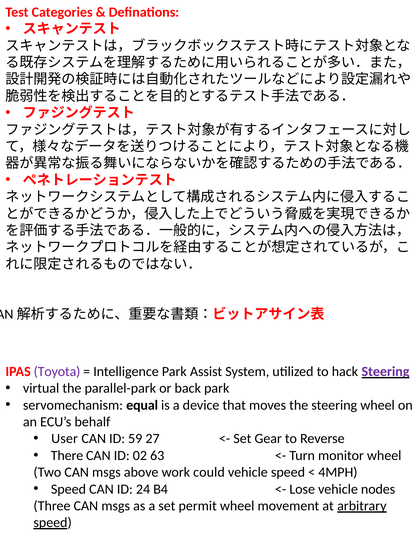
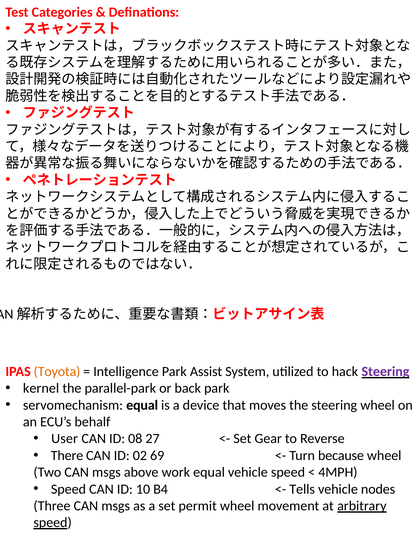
Toyota colour: purple -> orange
virtual: virtual -> kernel
59: 59 -> 08
63: 63 -> 69
monitor: monitor -> because
work could: could -> equal
24: 24 -> 10
Lose: Lose -> Tells
